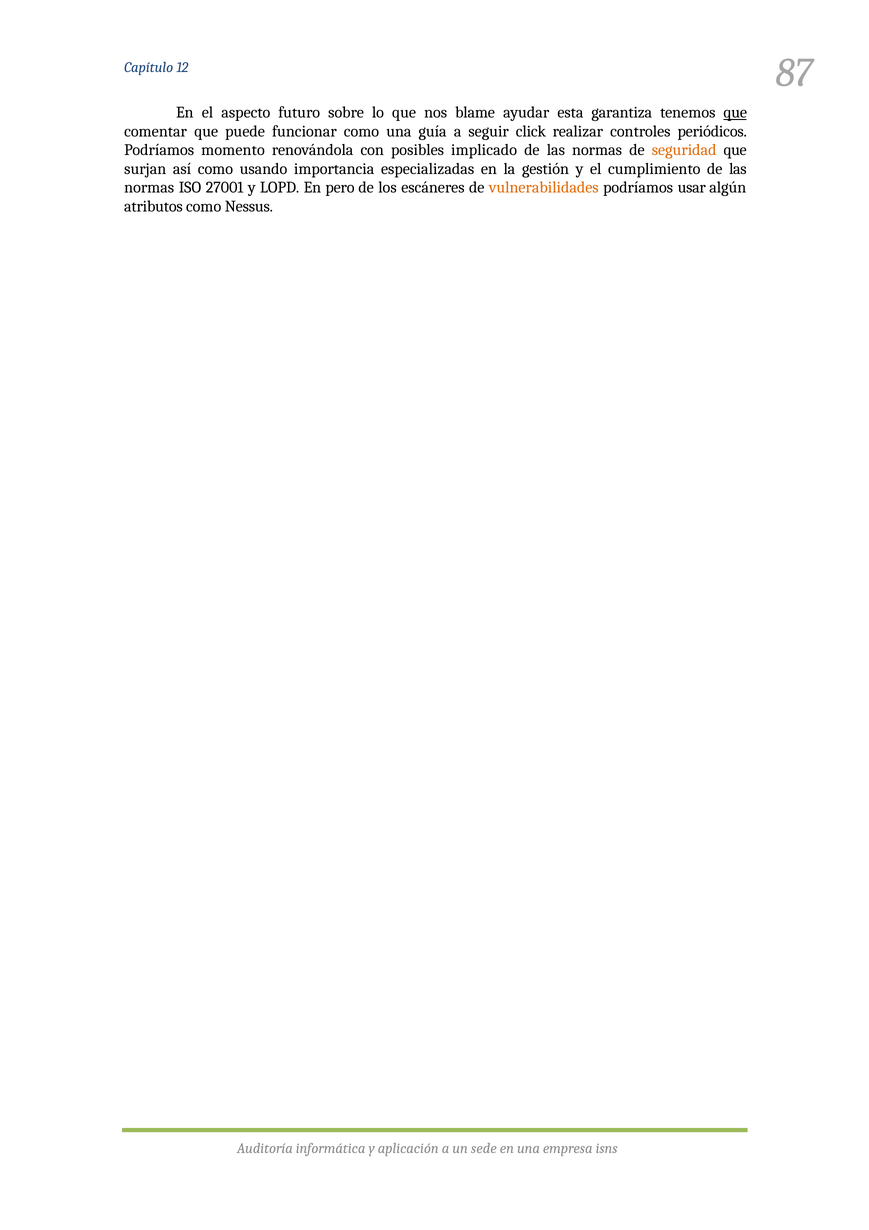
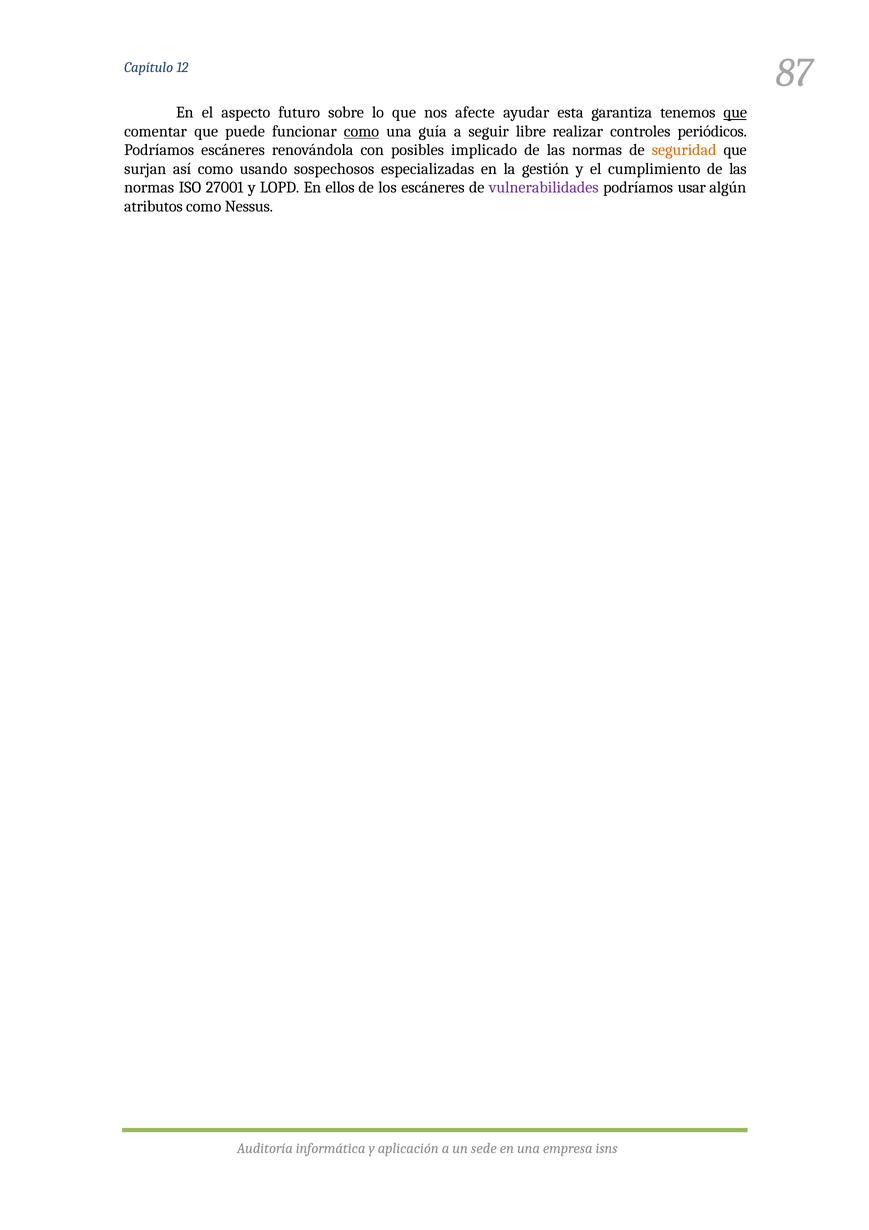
blame: blame -> afecte
como at (361, 131) underline: none -> present
click: click -> libre
Podríamos momento: momento -> escáneres
importancia: importancia -> sospechosos
pero: pero -> ellos
vulnerabilidades colour: orange -> purple
